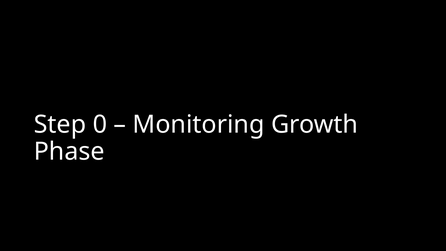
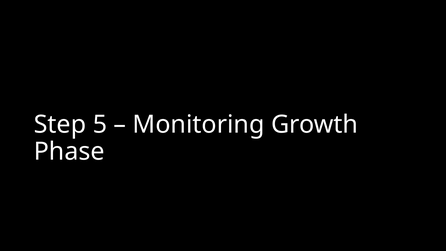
0: 0 -> 5
